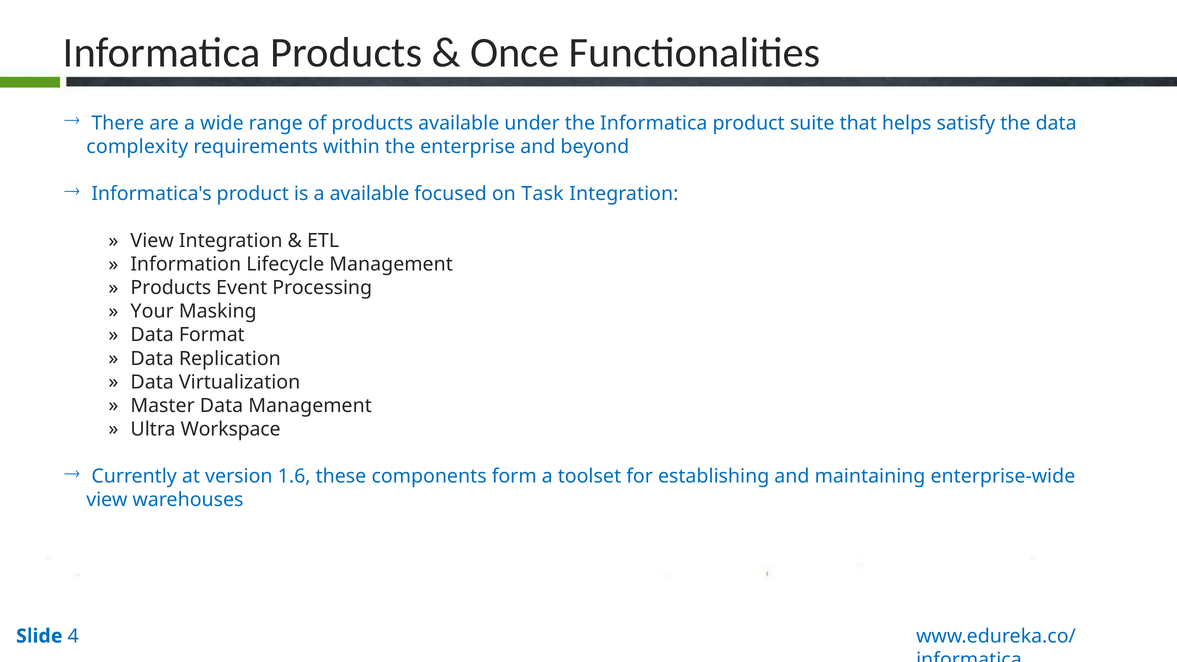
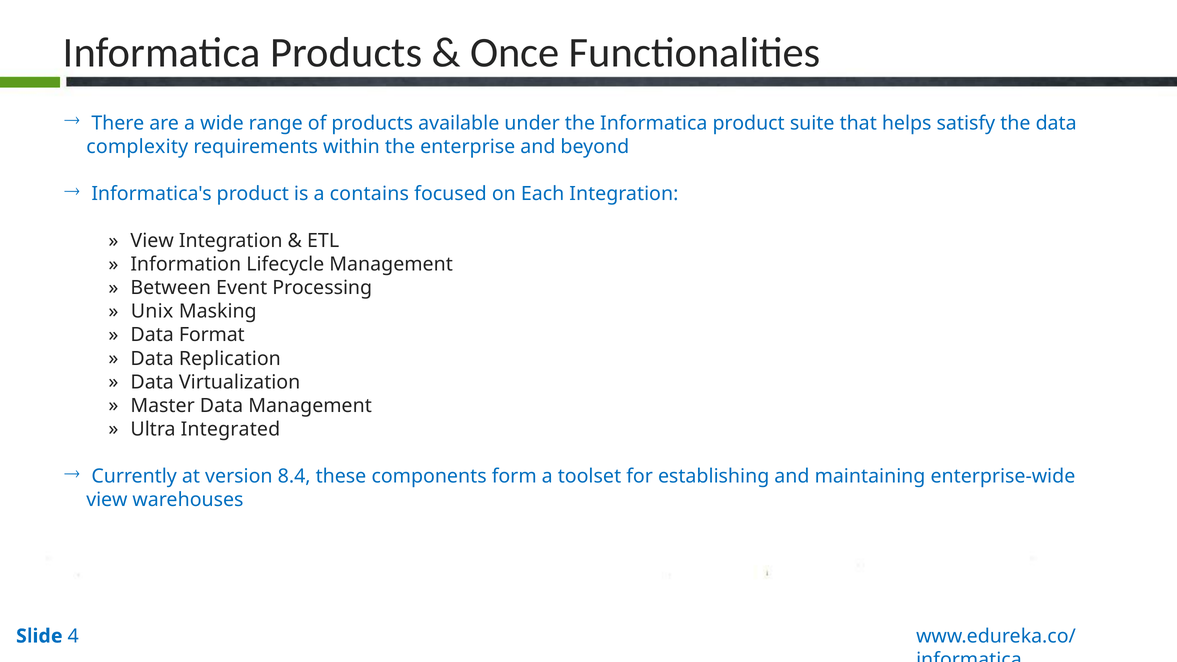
a available: available -> contains
Task: Task -> Each
Products at (171, 288): Products -> Between
Your: Your -> Unix
Workspace: Workspace -> Integrated
1.6: 1.6 -> 8.4
